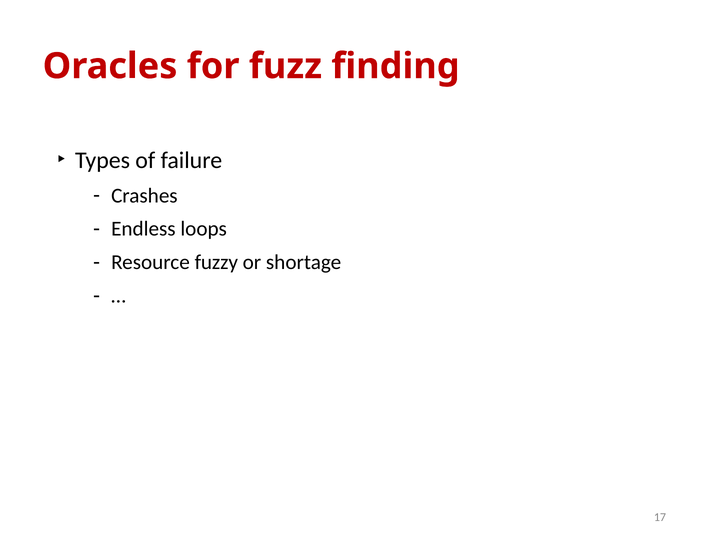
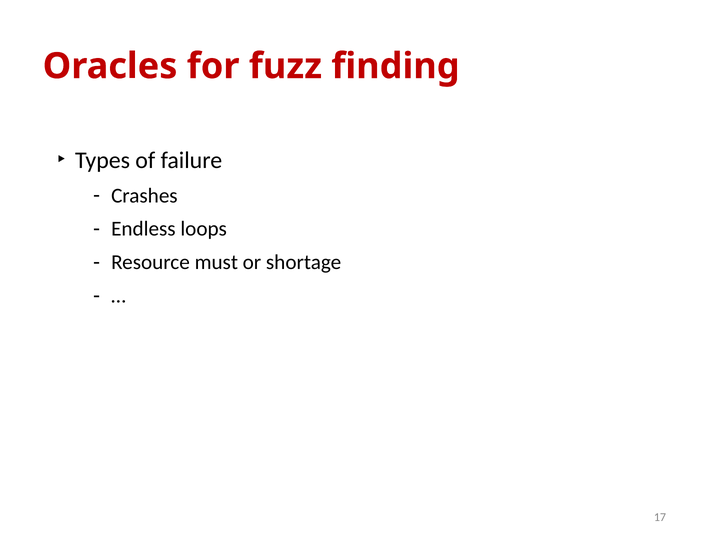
fuzzy: fuzzy -> must
